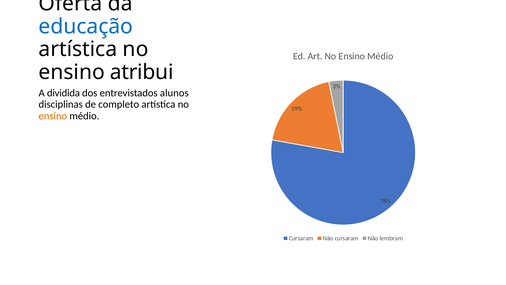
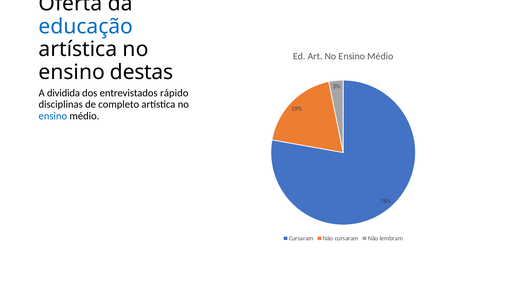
atribui: atribui -> destas
alunos: alunos -> rápido
ensino at (53, 116) colour: orange -> blue
